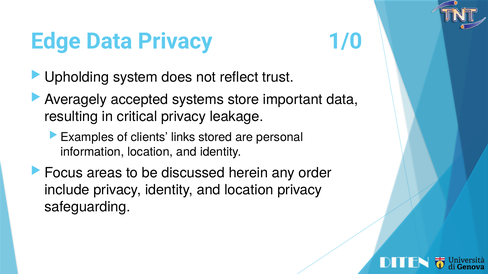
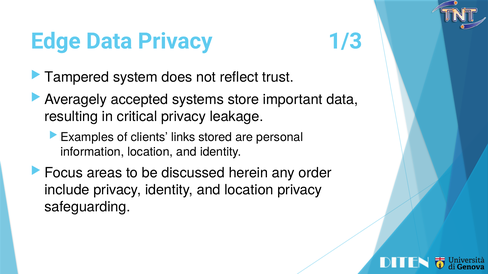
1/0: 1/0 -> 1/3
Upholding: Upholding -> Tampered
